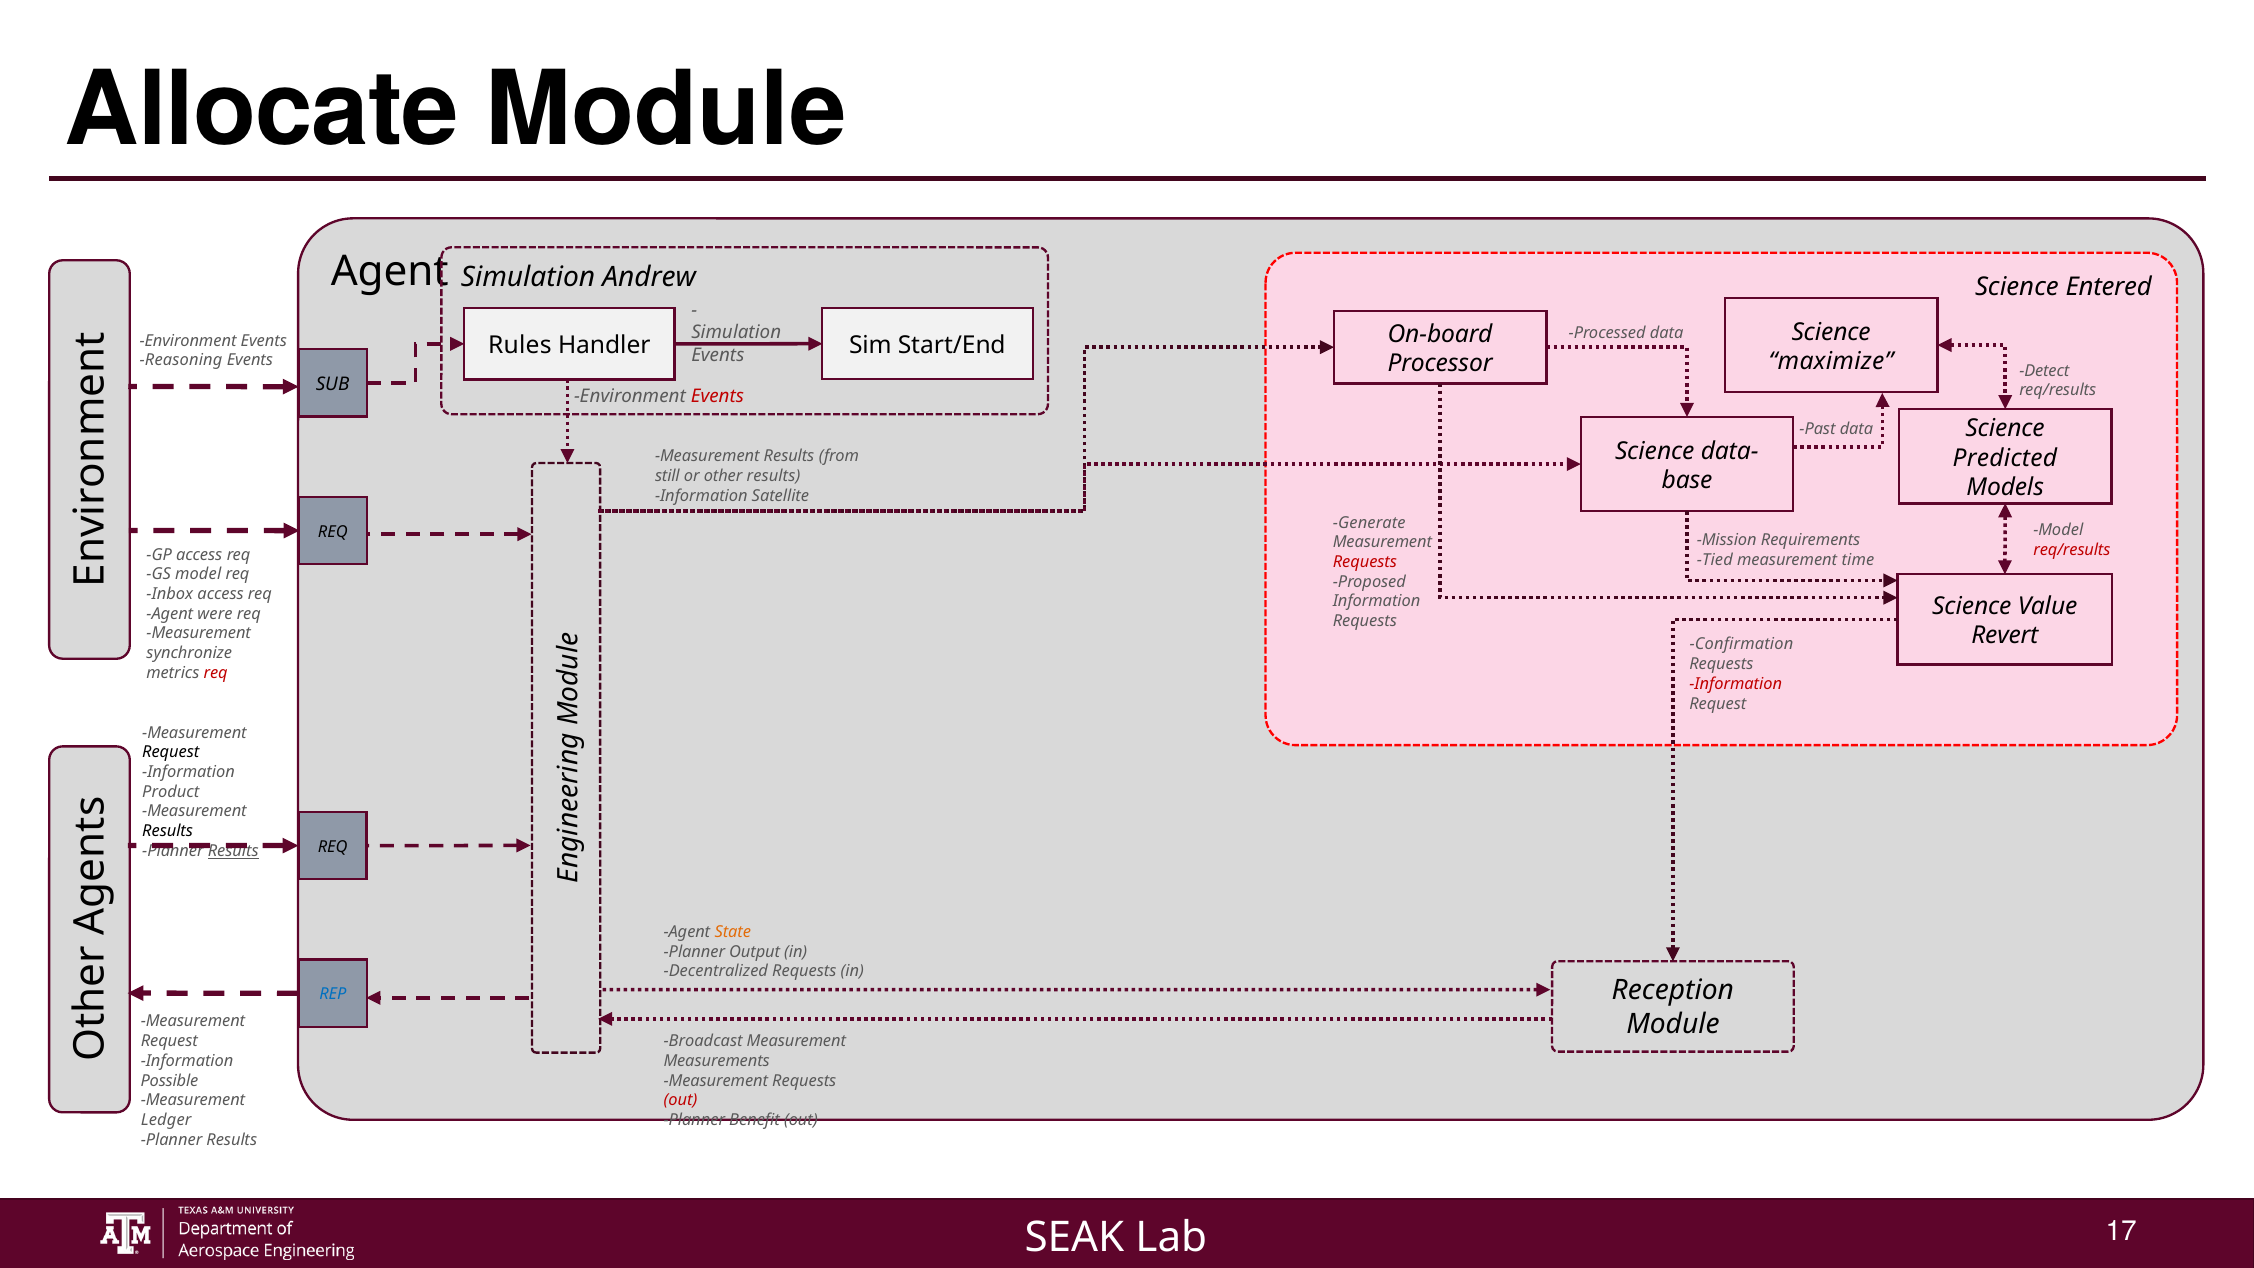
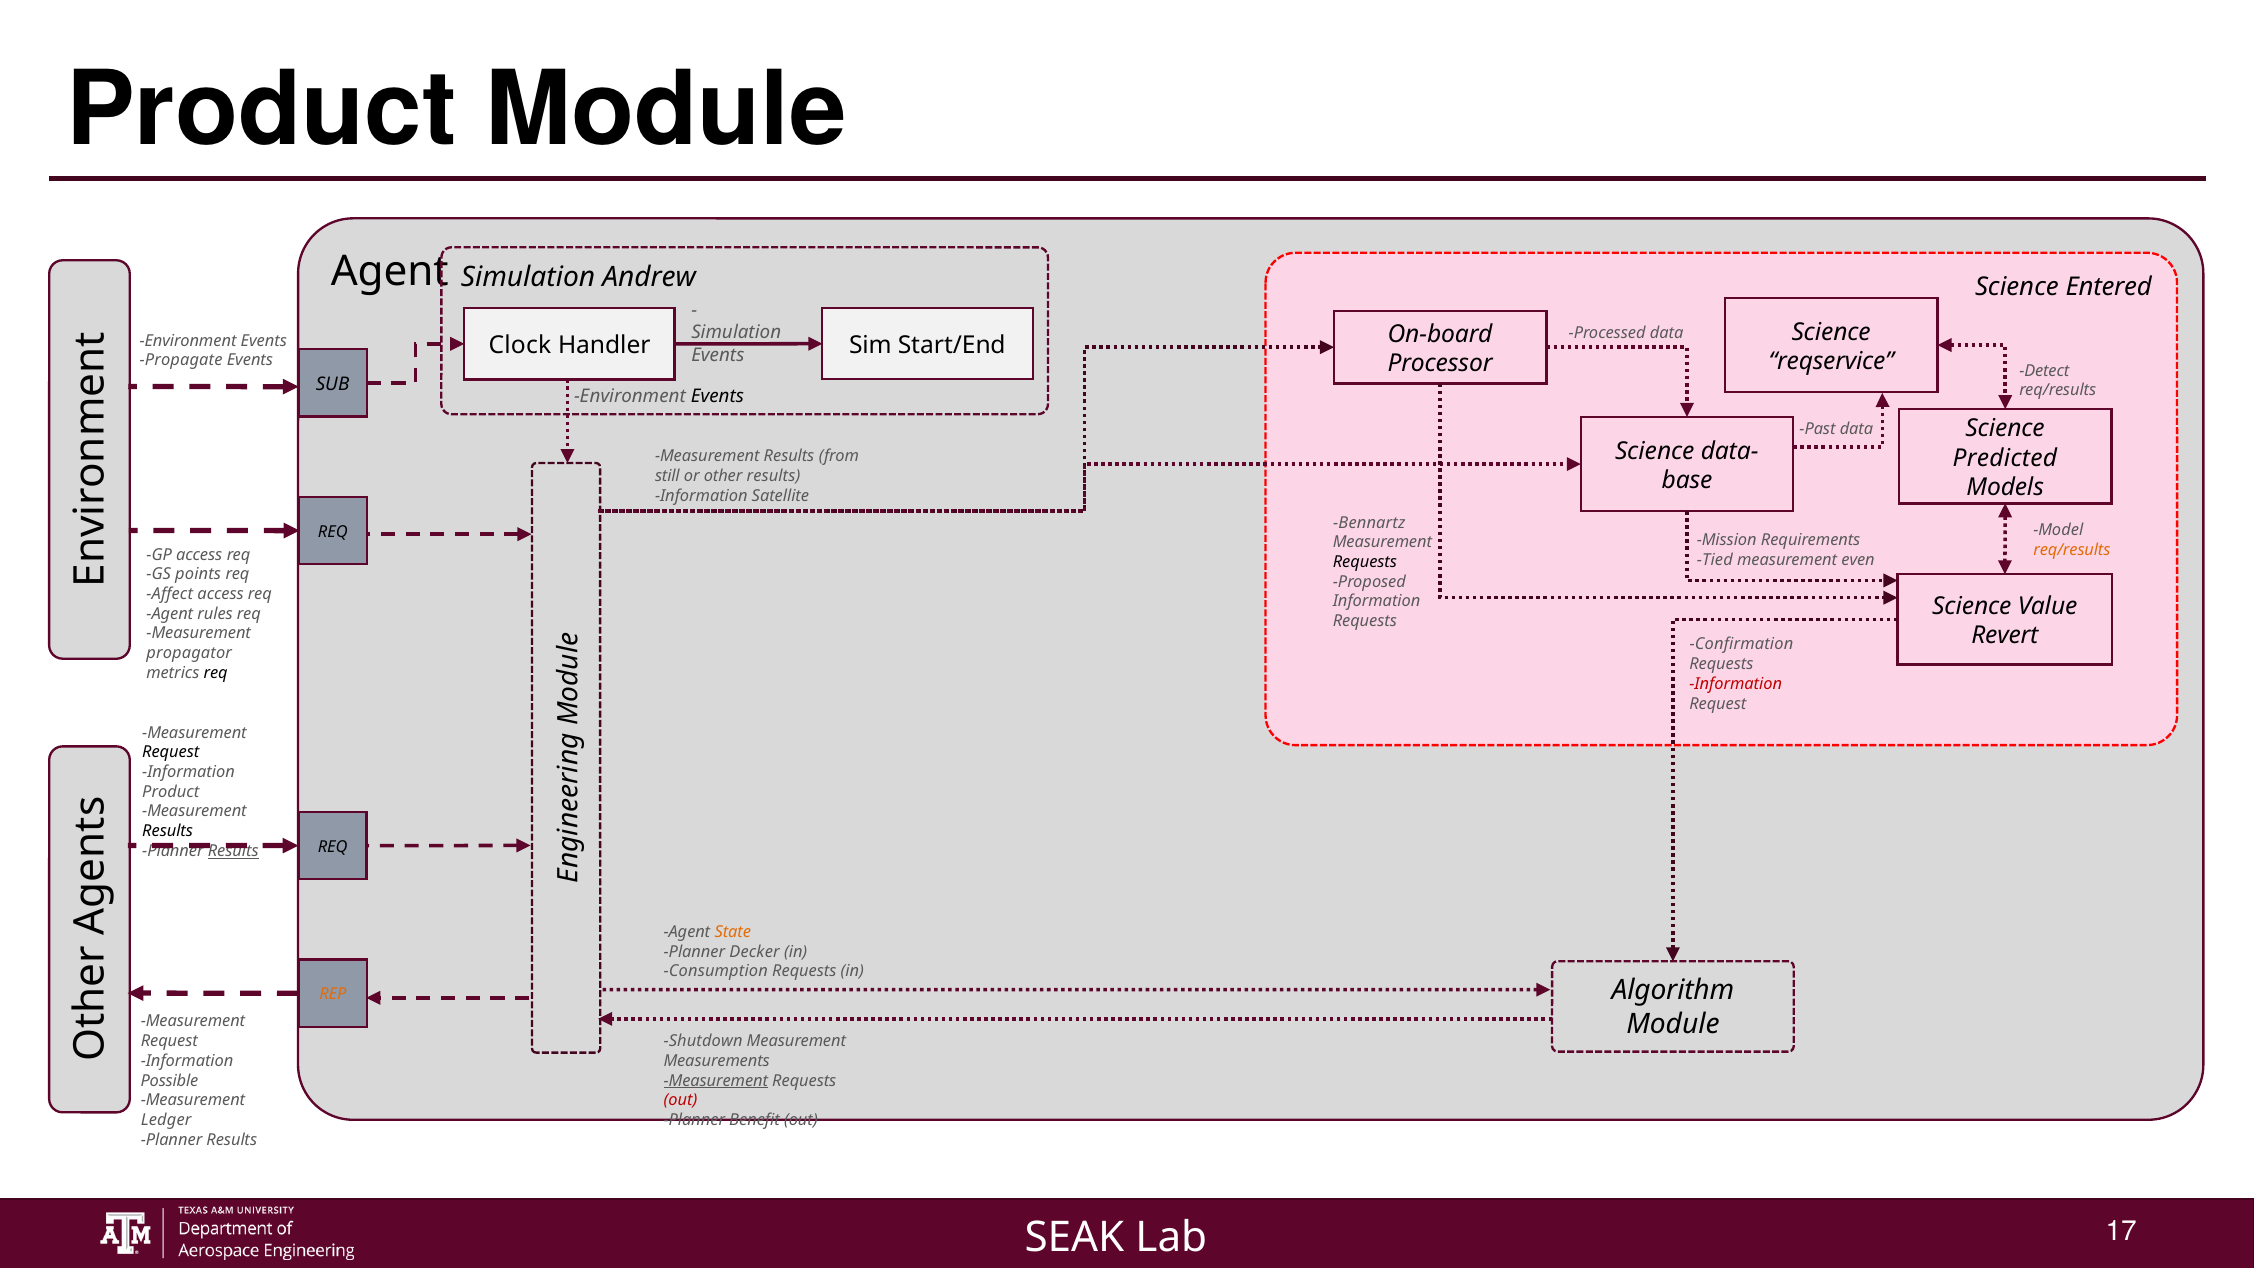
Allocate at (262, 110): Allocate -> Product
Rules: Rules -> Clock
maximize: maximize -> reqservice
Reasoning: Reasoning -> Propagate
Events at (717, 396) colour: red -> black
Generate: Generate -> Bennartz
req/results at (2072, 550) colour: red -> orange
time: time -> even
Requests at (1365, 562) colour: red -> black
GS model: model -> points
Inbox: Inbox -> Affect
were: were -> rules
synchronize: synchronize -> propagator
req at (216, 673) colour: red -> black
Output: Output -> Decker
Decentralized: Decentralized -> Consumption
Reception: Reception -> Algorithm
REP colour: blue -> orange
Broadcast: Broadcast -> Shutdown
Measurement at (716, 1081) underline: none -> present
